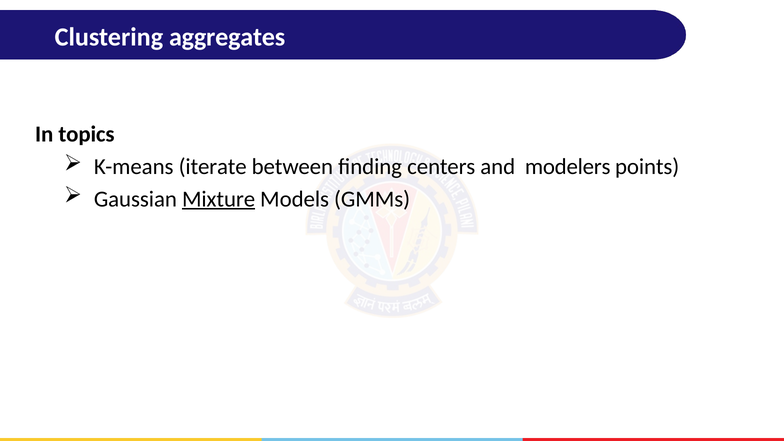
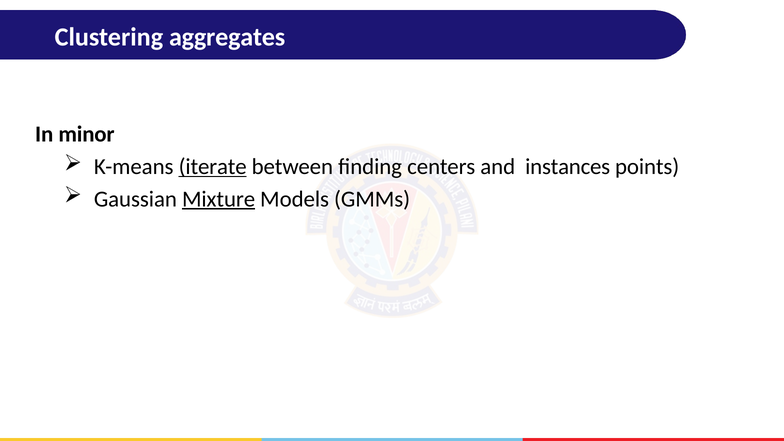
topics: topics -> minor
iterate underline: none -> present
modelers: modelers -> instances
